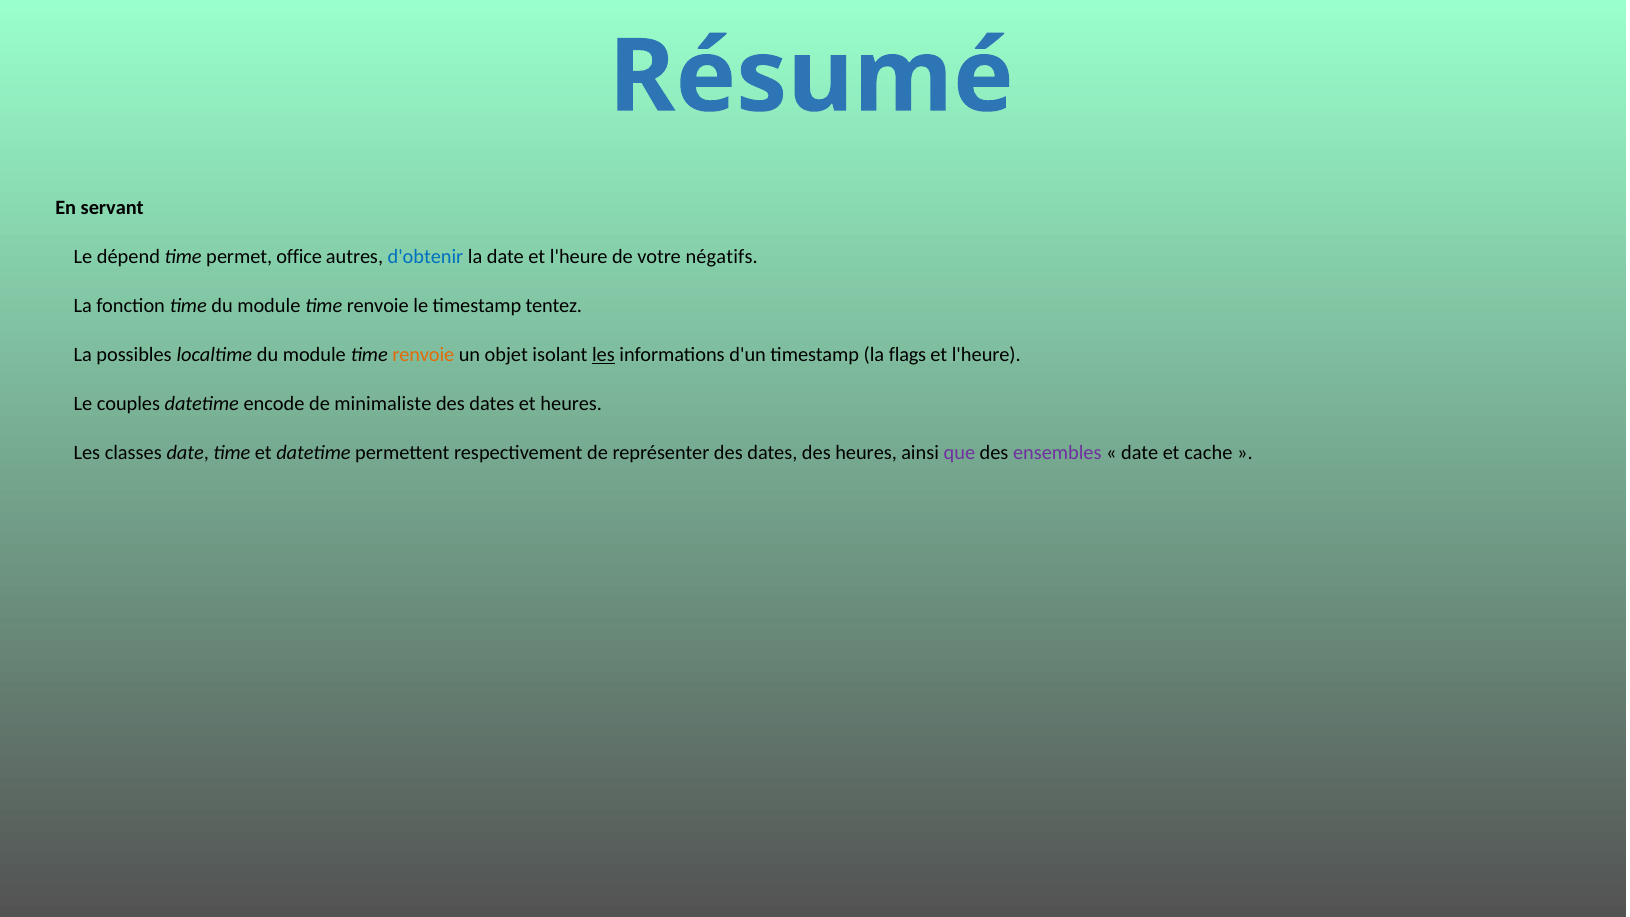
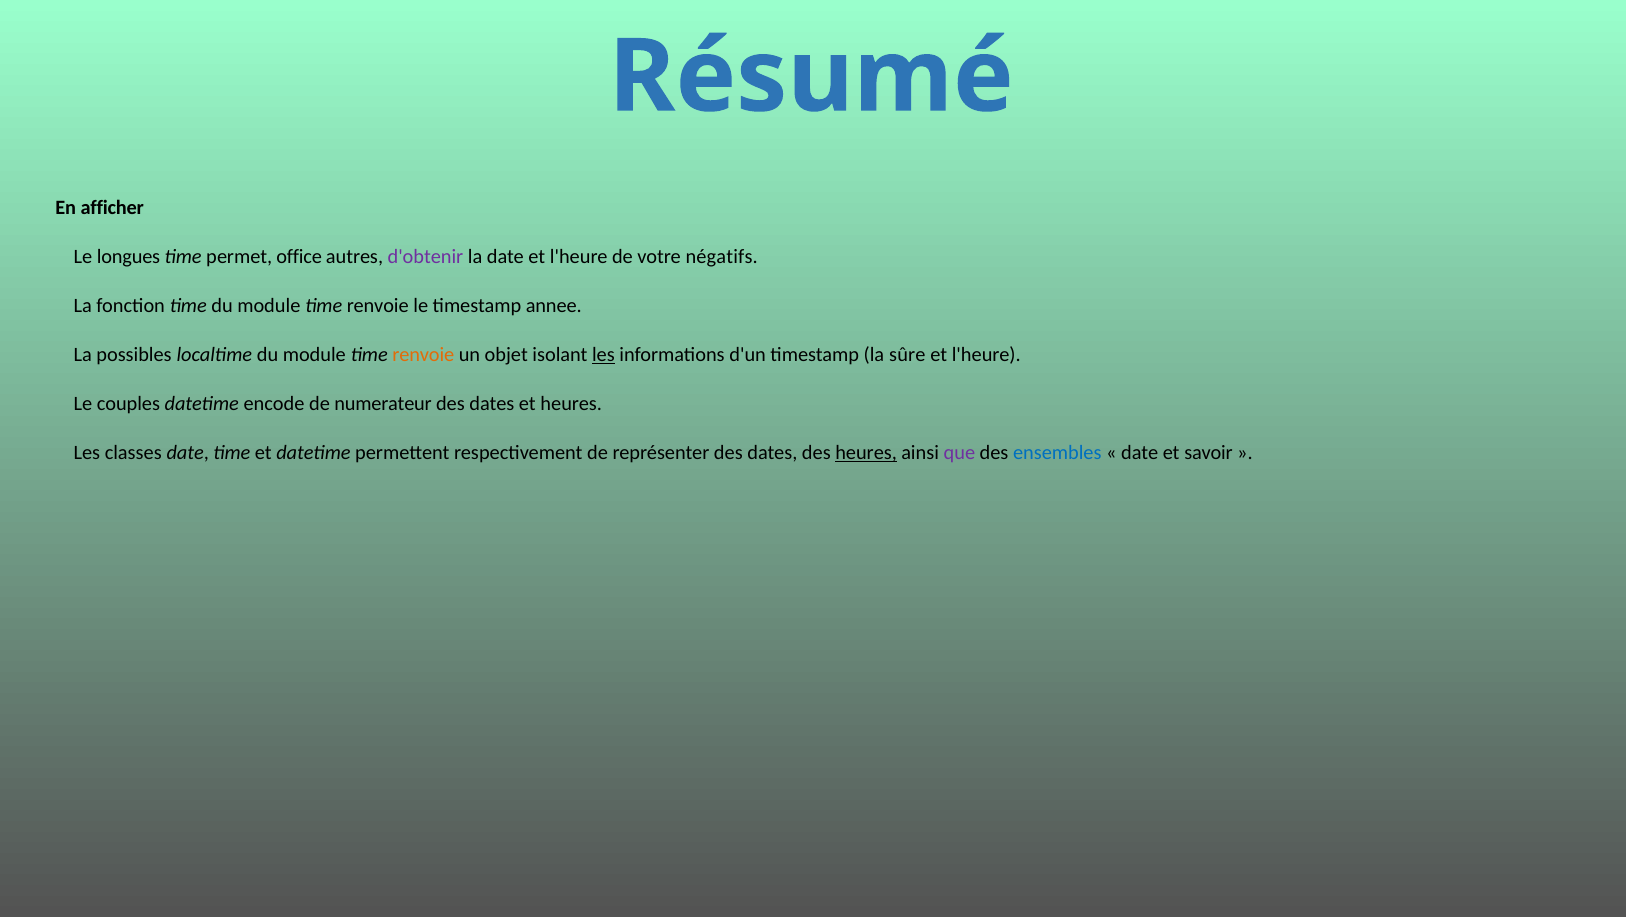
servant: servant -> afficher
dépend: dépend -> longues
d'obtenir colour: blue -> purple
tentez: tentez -> annee
flags: flags -> sûre
minimaliste: minimaliste -> numerateur
heures at (866, 453) underline: none -> present
ensembles colour: purple -> blue
cache: cache -> savoir
